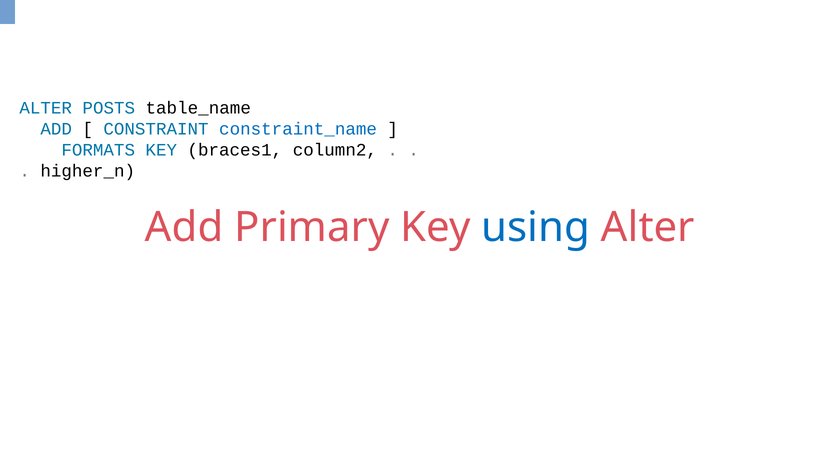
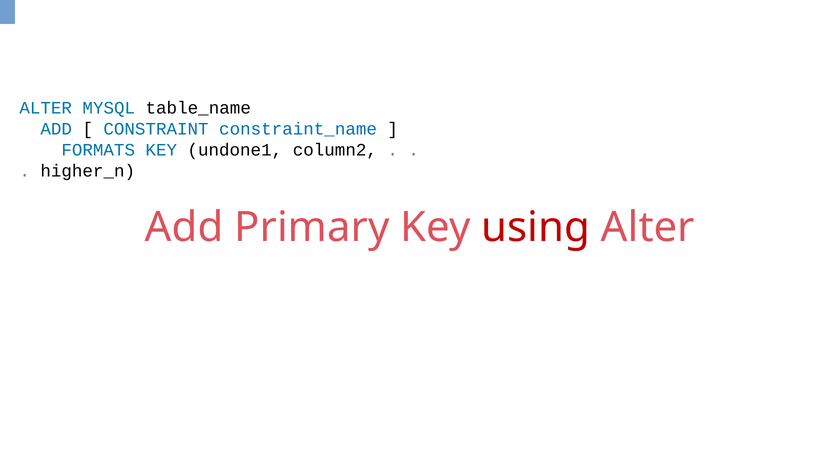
POSTS: POSTS -> MYSQL
braces1: braces1 -> undone1
using colour: blue -> red
